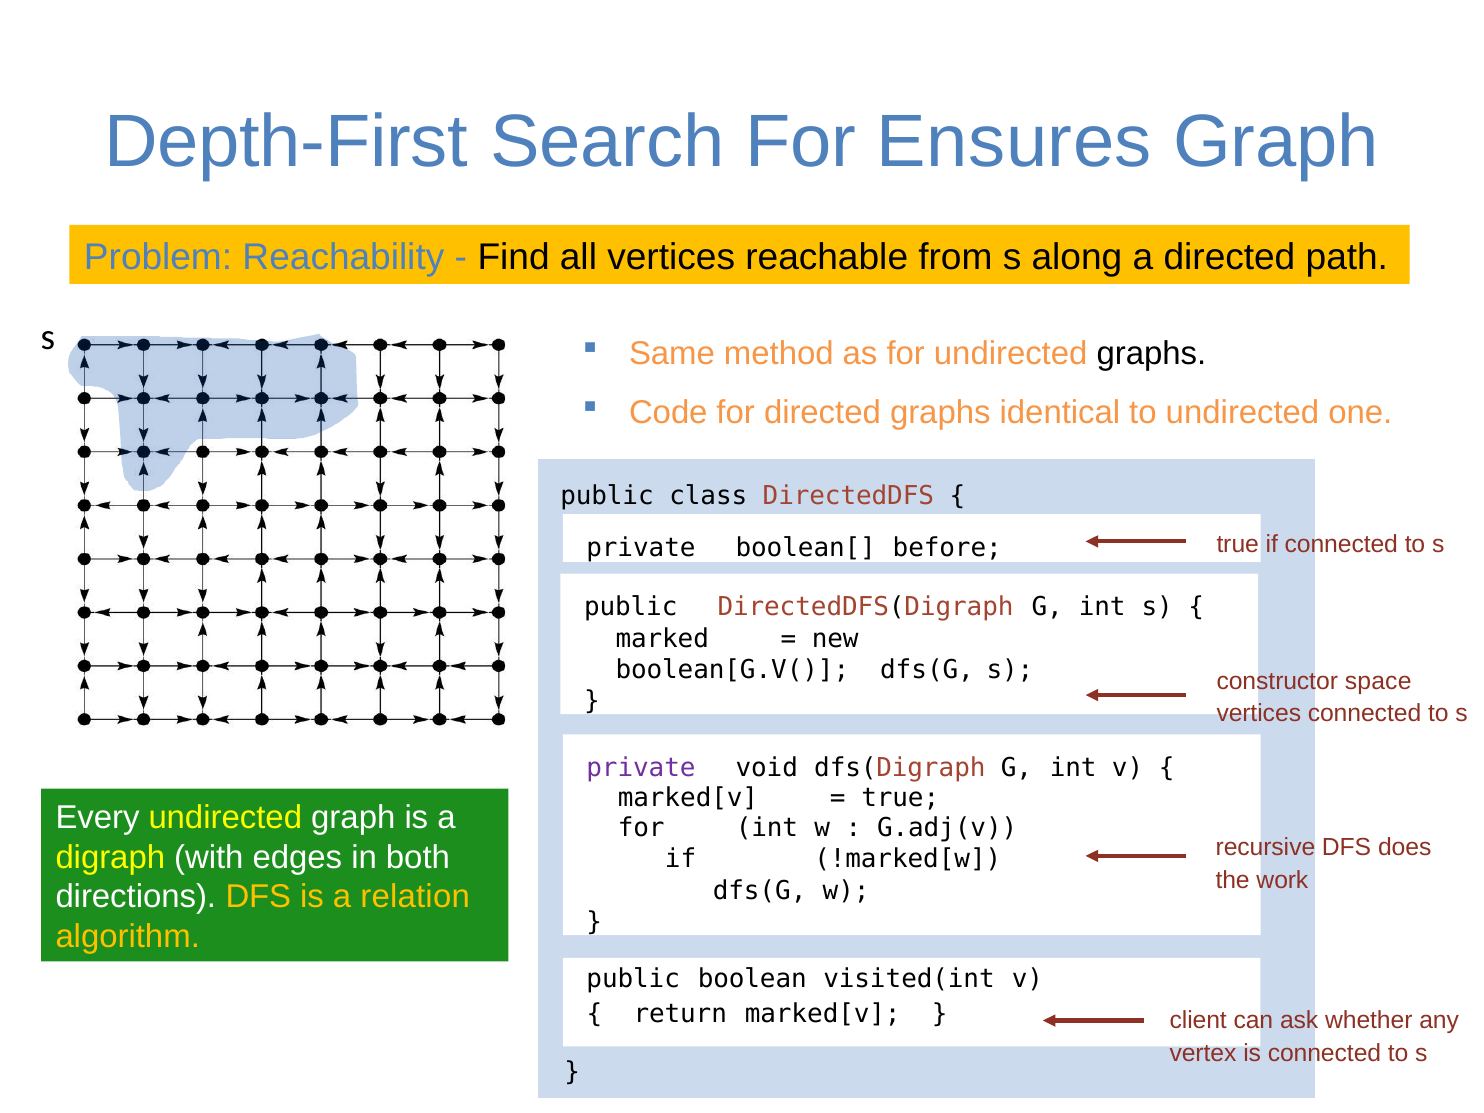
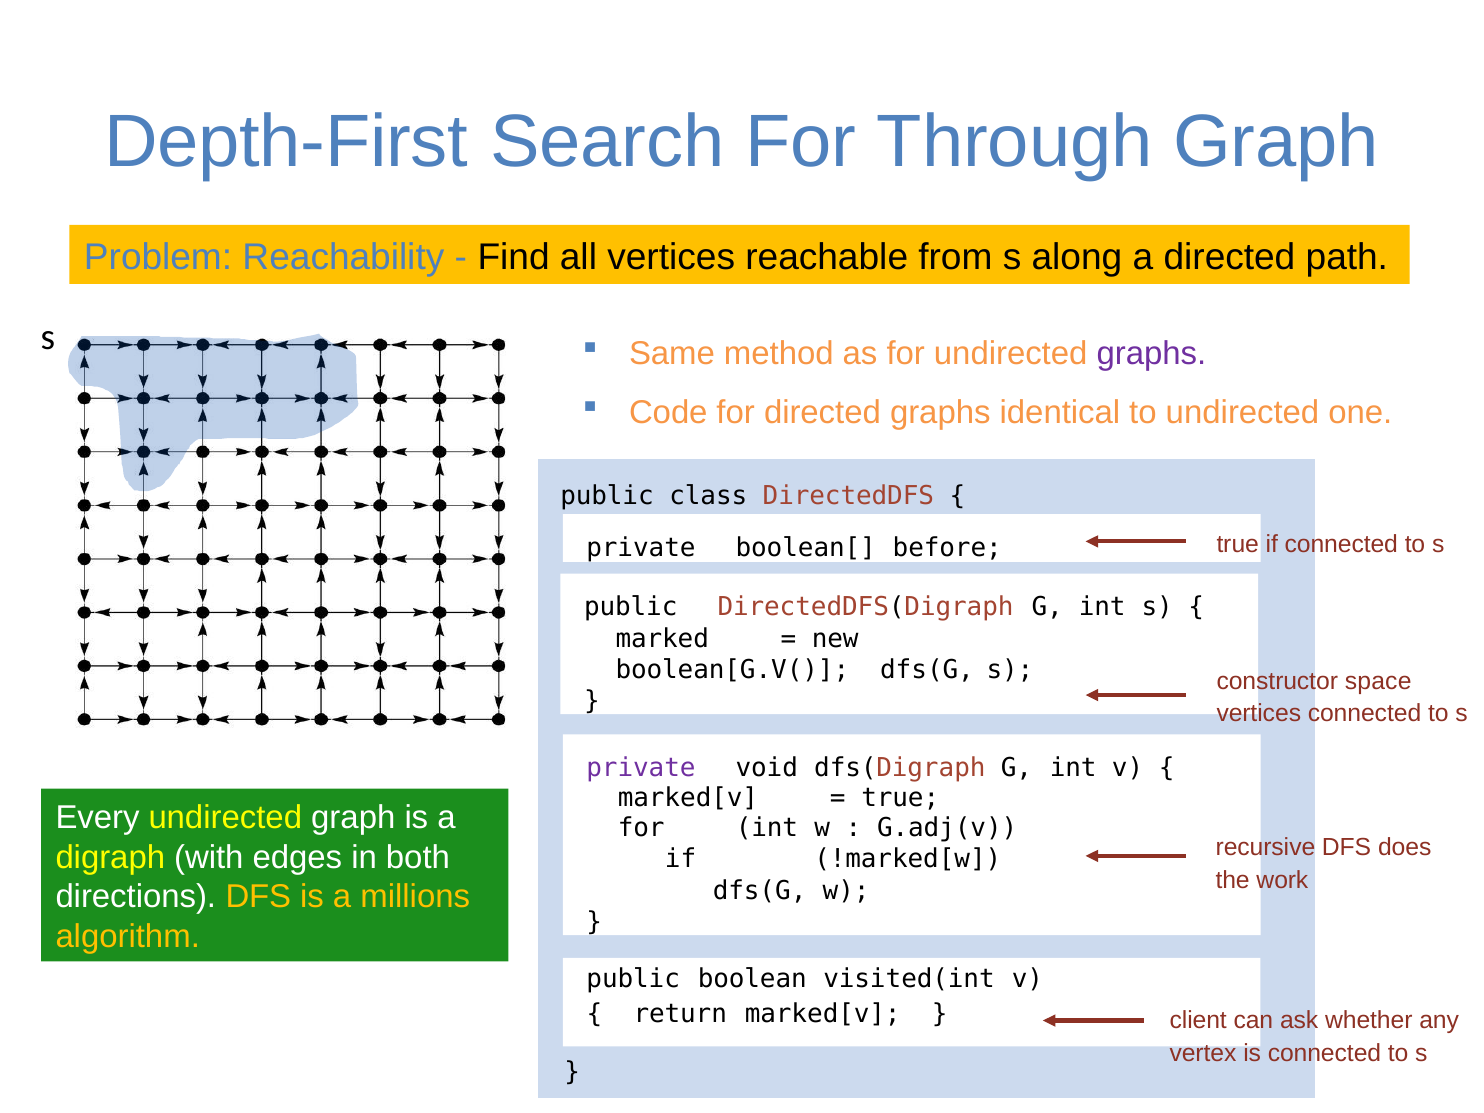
Ensures: Ensures -> Through
graphs at (1151, 354) colour: black -> purple
relation: relation -> millions
